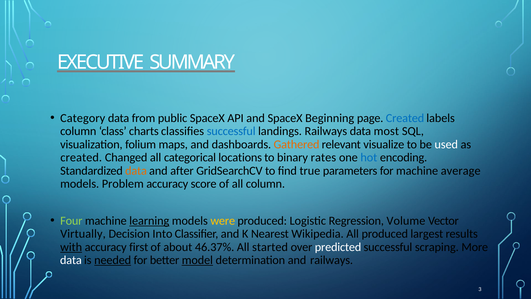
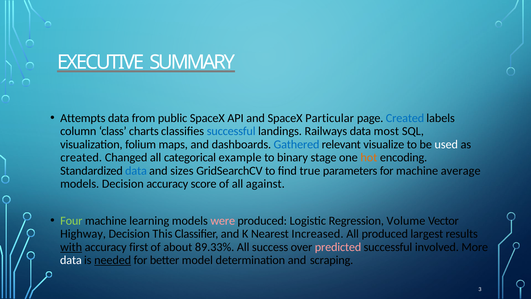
Category: Category -> Attempts
Beginning: Beginning -> Particular
Gathered colour: orange -> blue
locations: locations -> example
rates: rates -> stage
hot colour: blue -> orange
data at (136, 170) colour: orange -> blue
after: after -> sizes
models Problem: Problem -> Decision
all column: column -> against
learning underline: present -> none
were colour: yellow -> pink
Virtually: Virtually -> Highway
Into: Into -> This
Wikipedia: Wikipedia -> Increased
46.37%: 46.37% -> 89.33%
started: started -> success
predicted colour: white -> pink
scraping: scraping -> involved
model underline: present -> none
and railways: railways -> scraping
